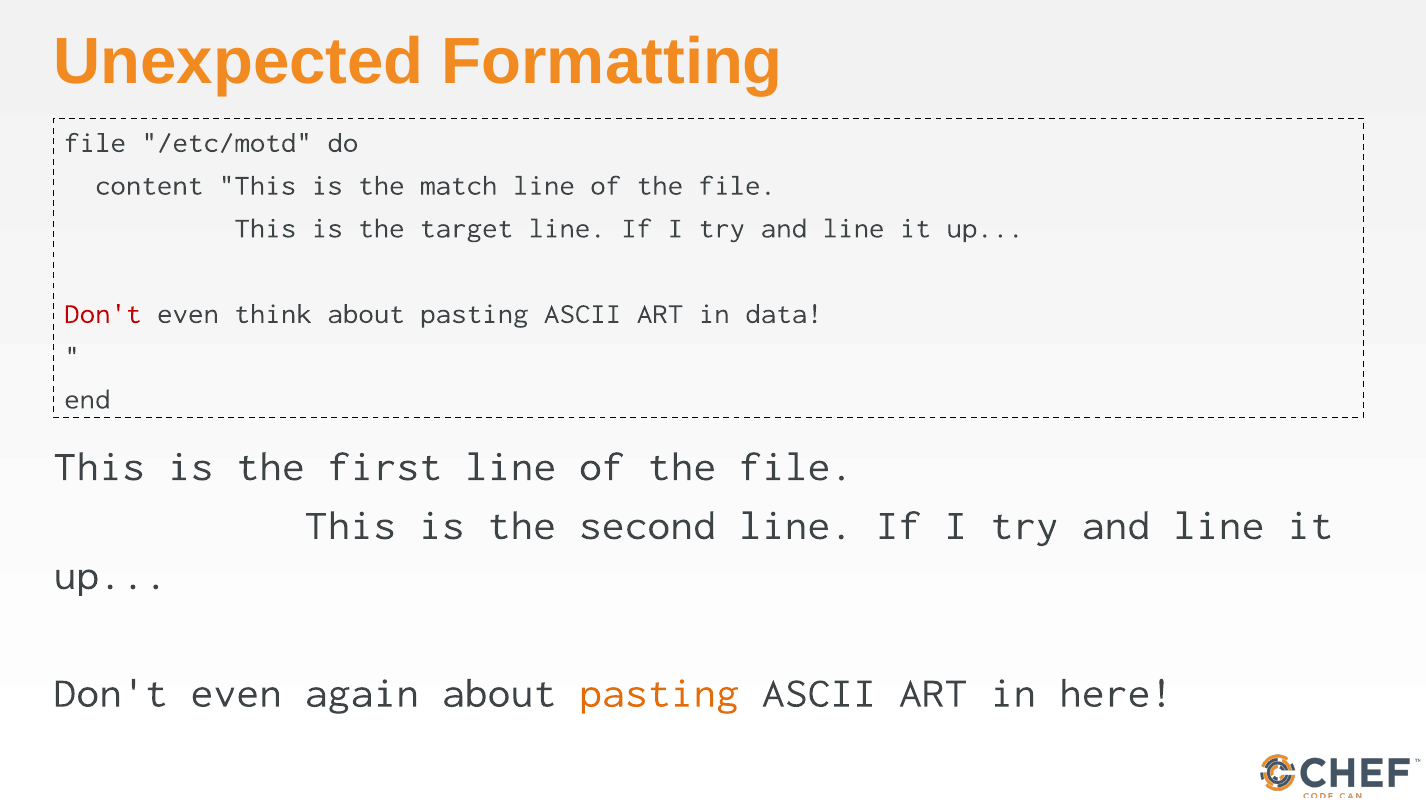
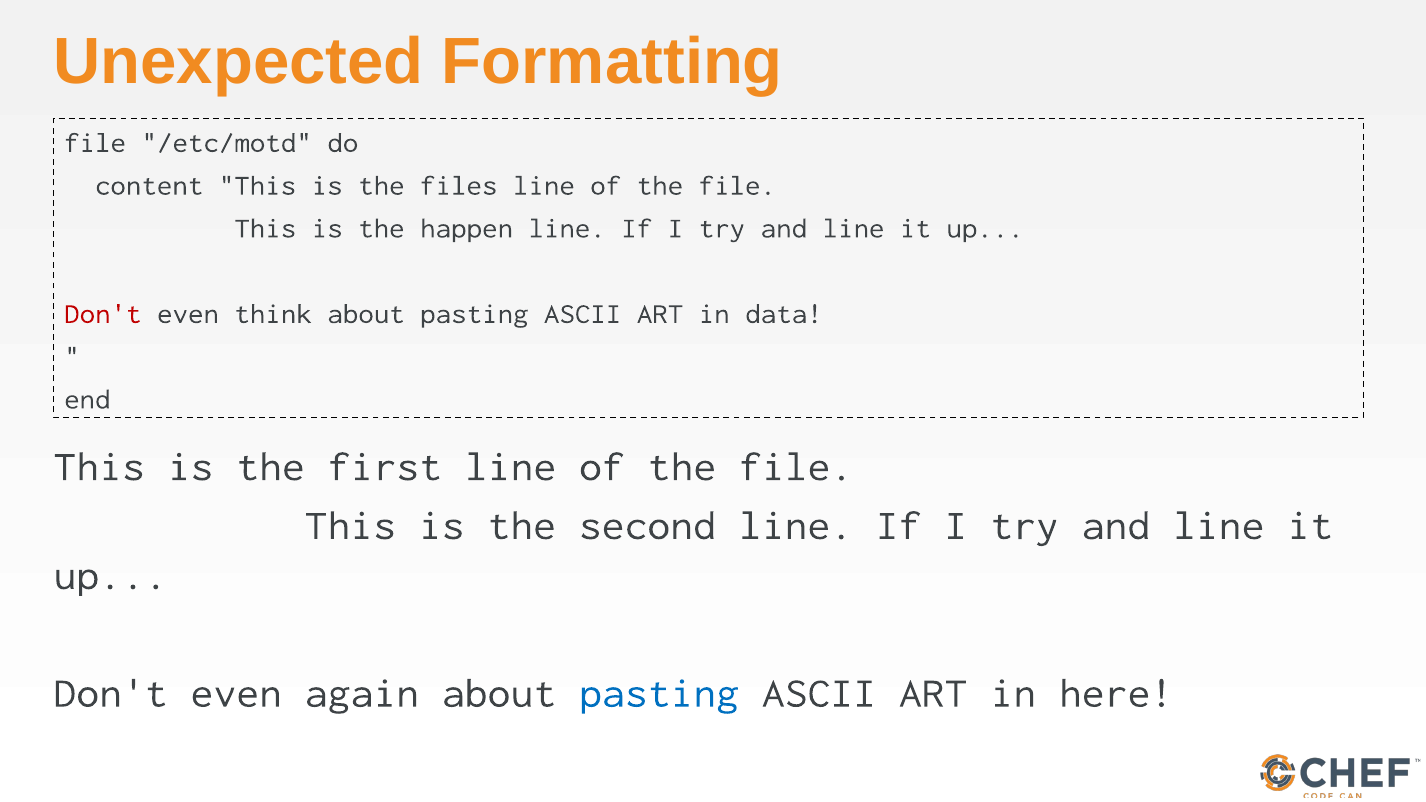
match: match -> files
target: target -> happen
pasting at (659, 693) colour: orange -> blue
